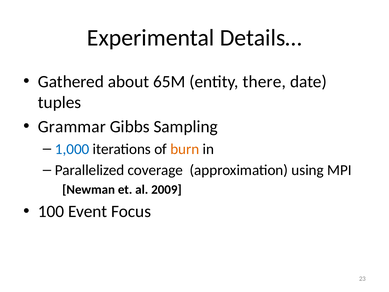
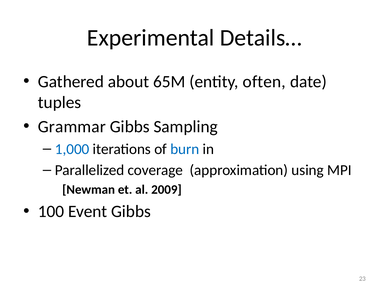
there: there -> often
burn colour: orange -> blue
Event Focus: Focus -> Gibbs
